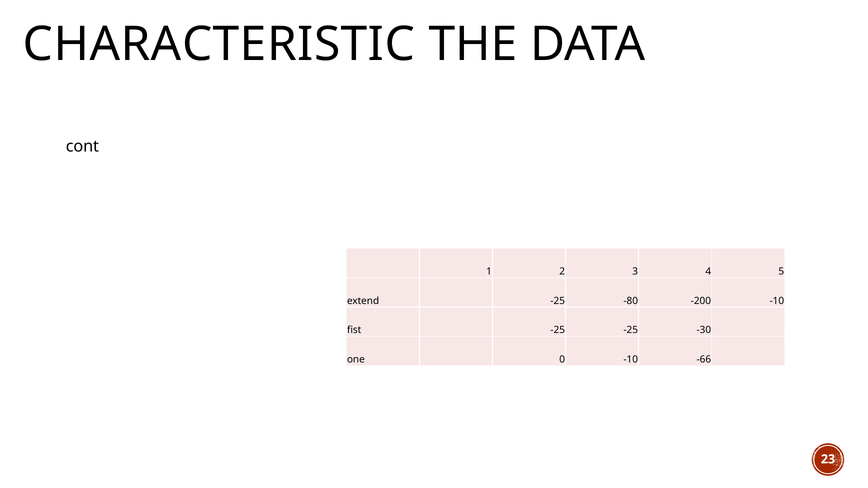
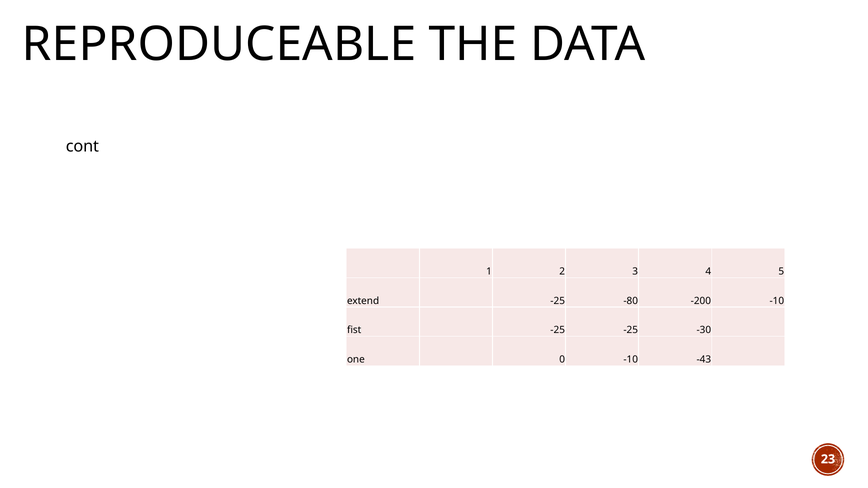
CHARACTERISTIC: CHARACTERISTIC -> REPRODUCEABLE
-66: -66 -> -43
